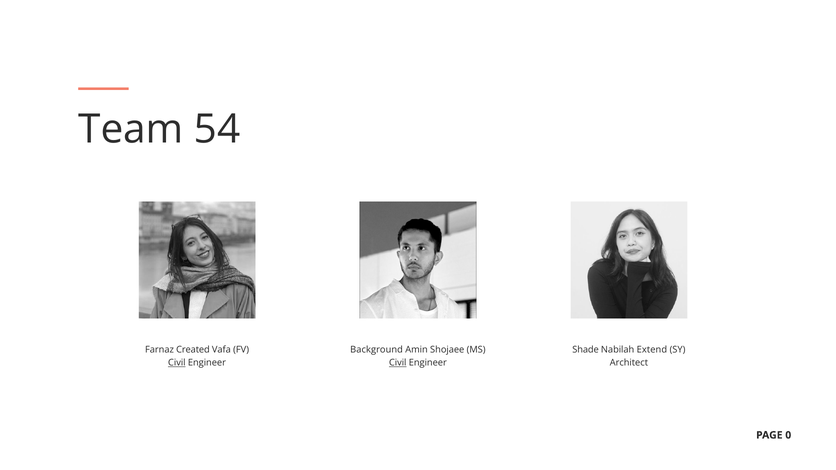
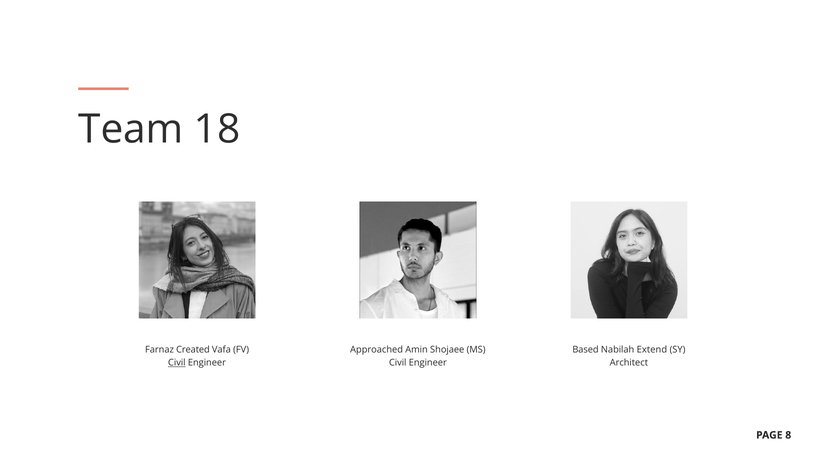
54: 54 -> 18
Background: Background -> Approached
Shade: Shade -> Based
Civil at (398, 363) underline: present -> none
0: 0 -> 8
